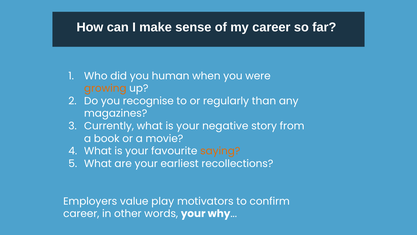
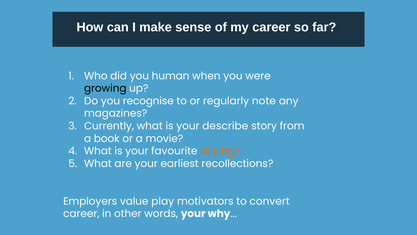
growing colour: orange -> black
than: than -> note
negative: negative -> describe
confirm: confirm -> convert
